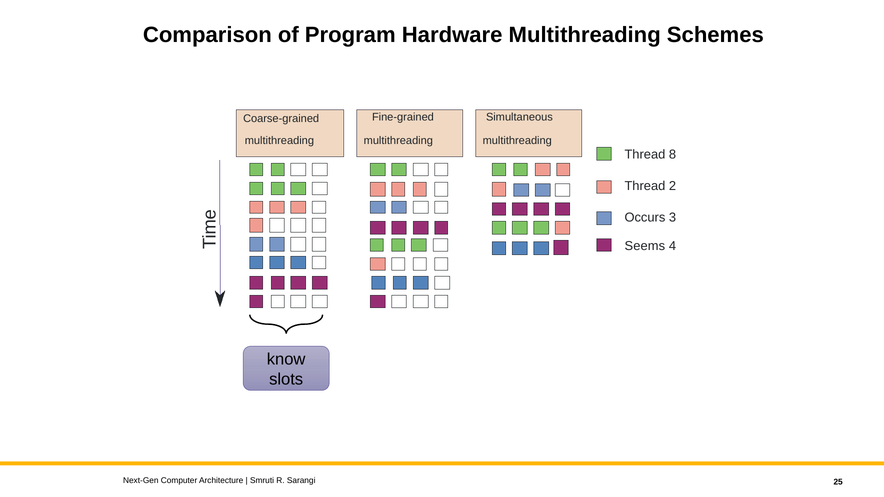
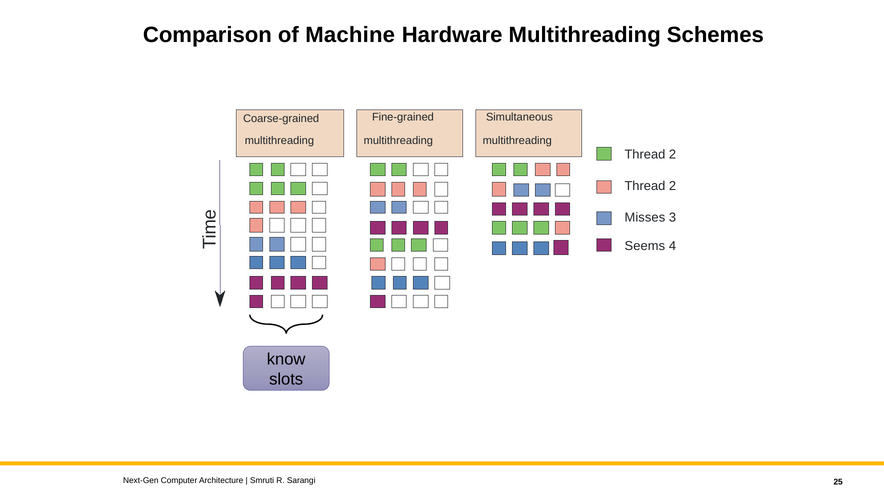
Program: Program -> Machine
8 at (673, 155): 8 -> 2
Occurs: Occurs -> Misses
